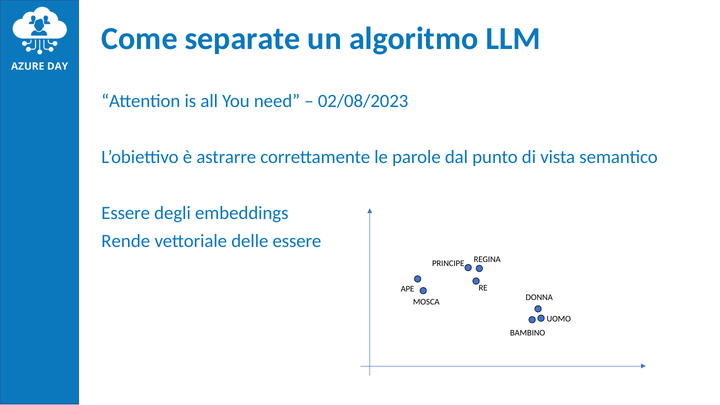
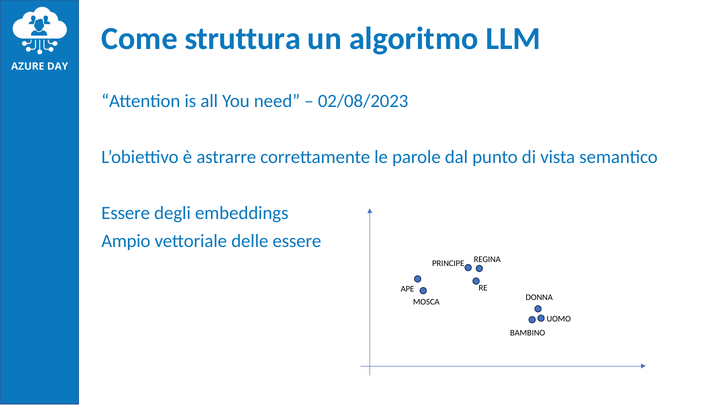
separate: separate -> struttura
Rende: Rende -> Ampio
